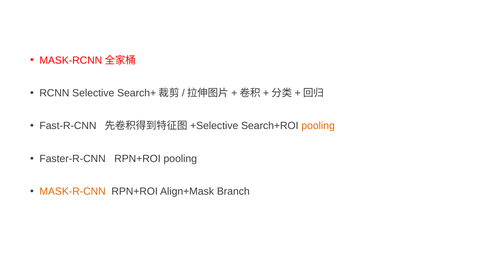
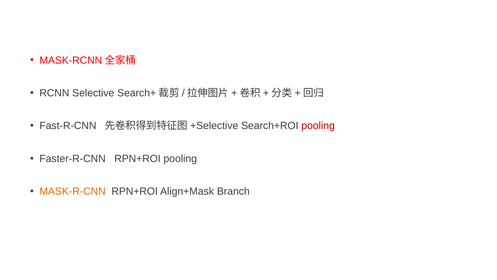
pooling at (318, 126) colour: orange -> red
